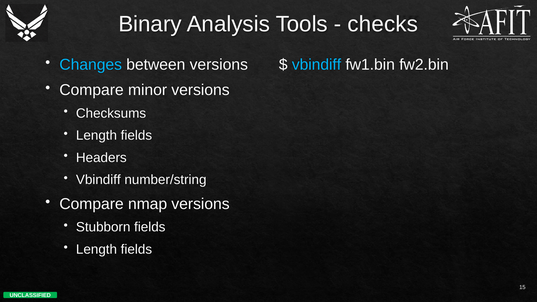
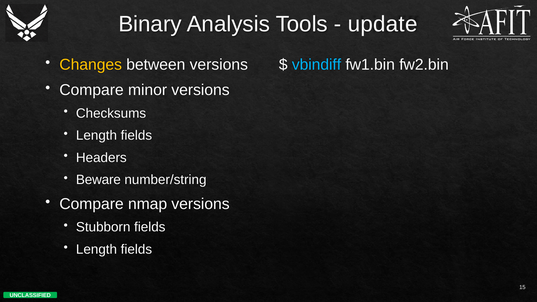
checks: checks -> update
Changes colour: light blue -> yellow
Vbindiff at (98, 180): Vbindiff -> Beware
